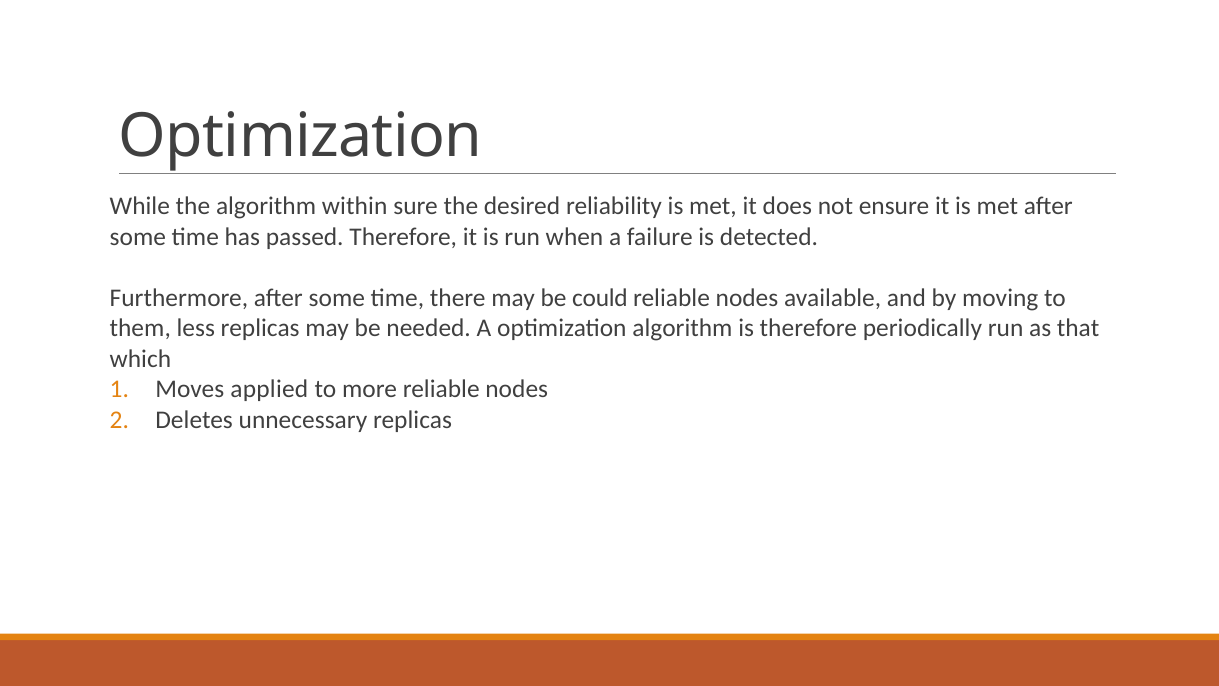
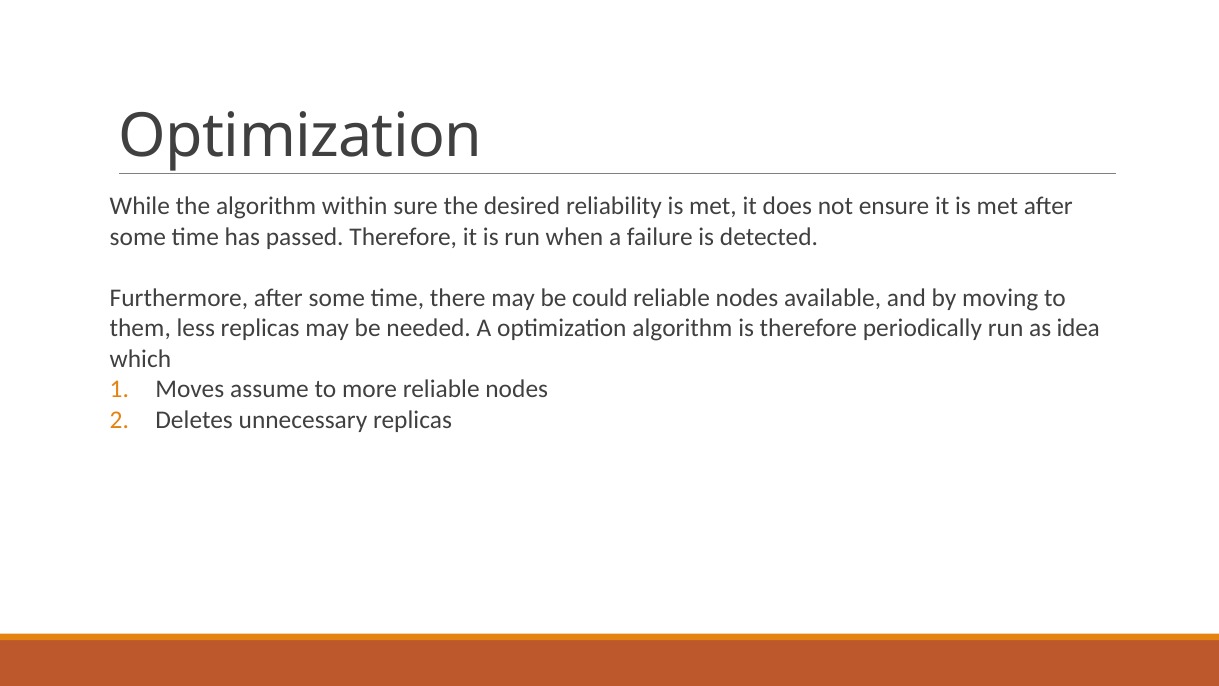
that: that -> idea
applied: applied -> assume
